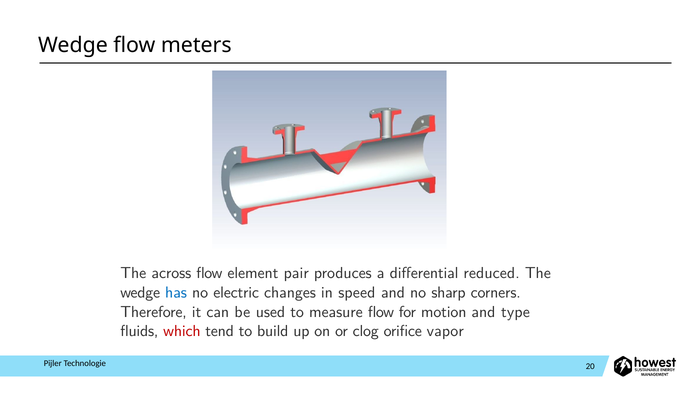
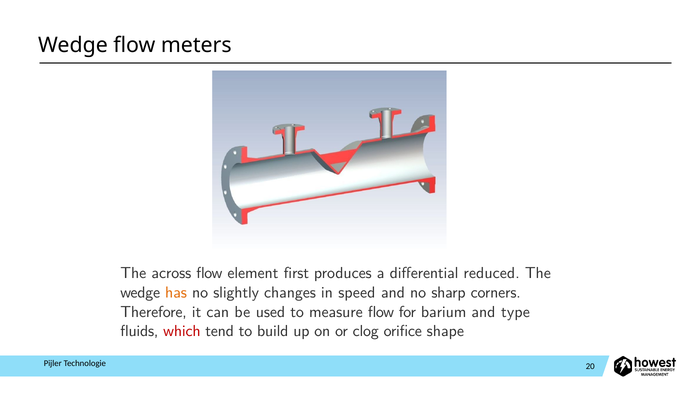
pair: pair -> first
has colour: blue -> orange
electric: electric -> slightly
motion: motion -> barium
vapor: vapor -> shape
